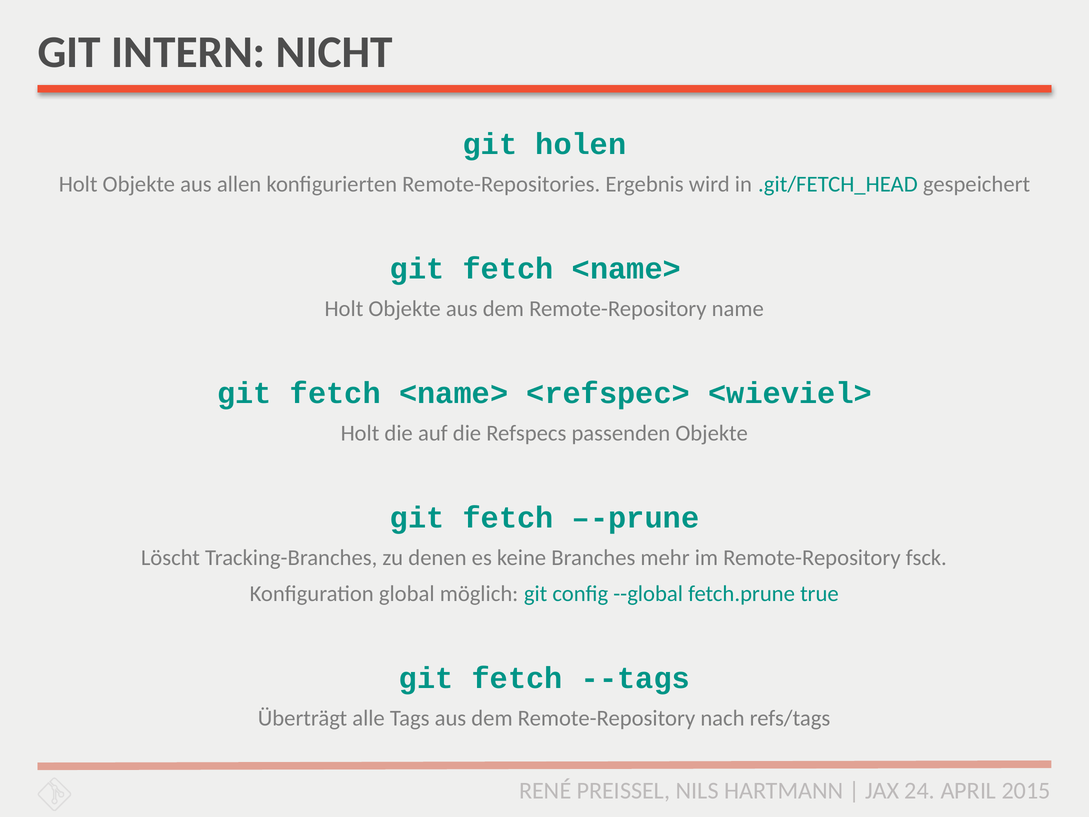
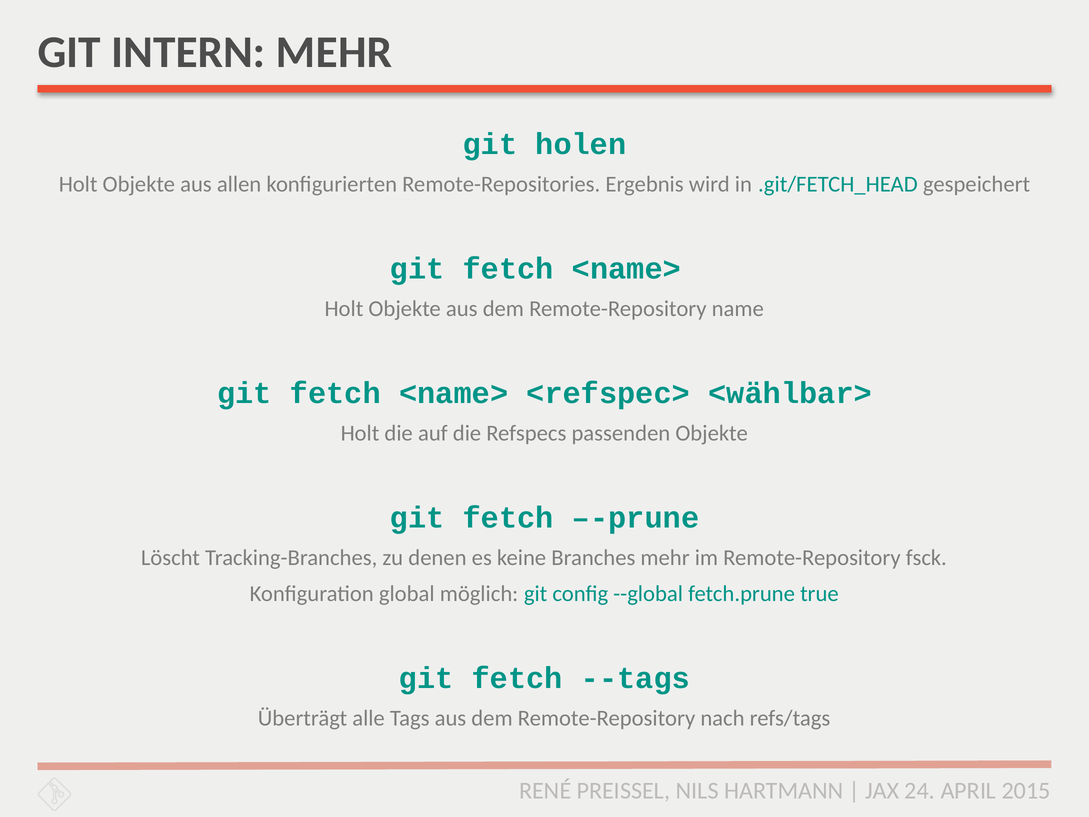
INTERN NICHT: NICHT -> MEHR
<wieviel>: <wieviel> -> <wählbar>
